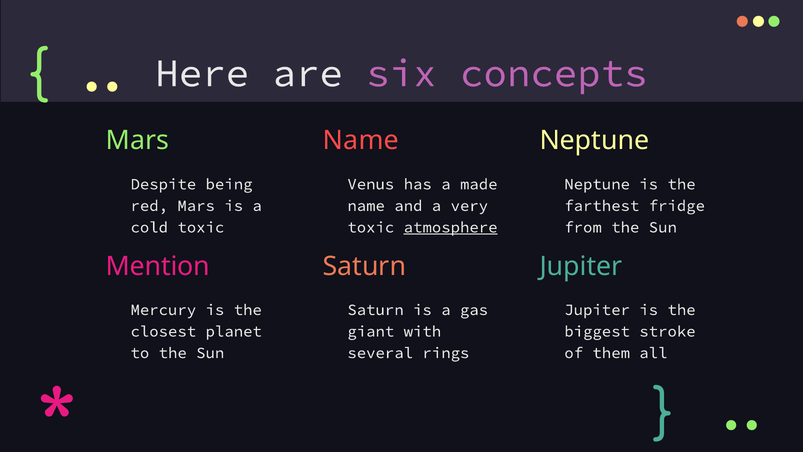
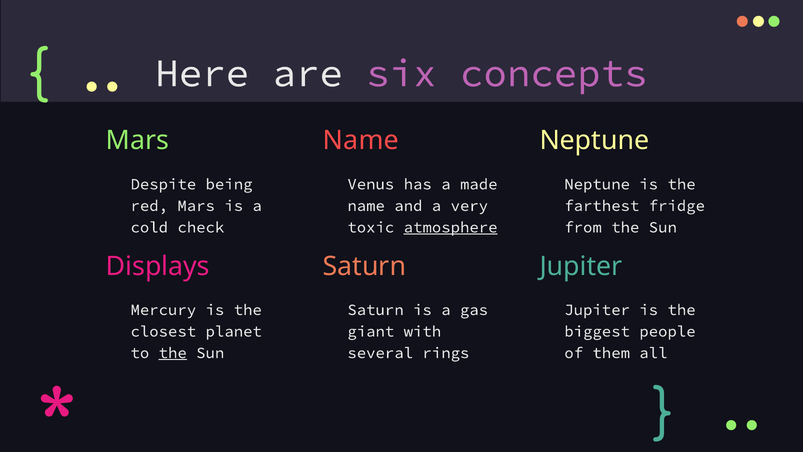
cold toxic: toxic -> check
Mention: Mention -> Displays
stroke: stroke -> people
the at (173, 353) underline: none -> present
